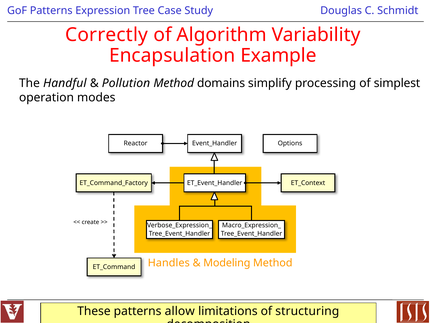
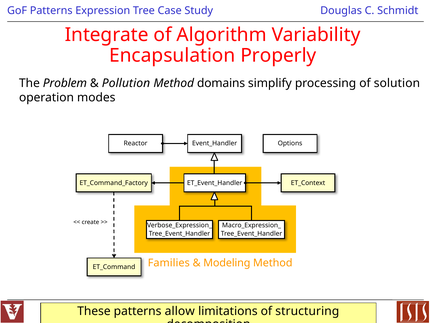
Correctly: Correctly -> Integrate
Example: Example -> Properly
Handful: Handful -> Problem
simplest: simplest -> solution
Handles: Handles -> Families
